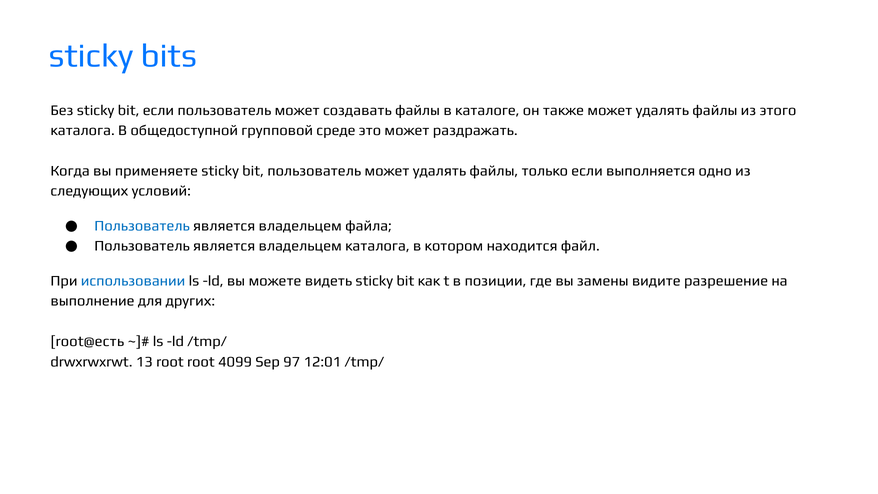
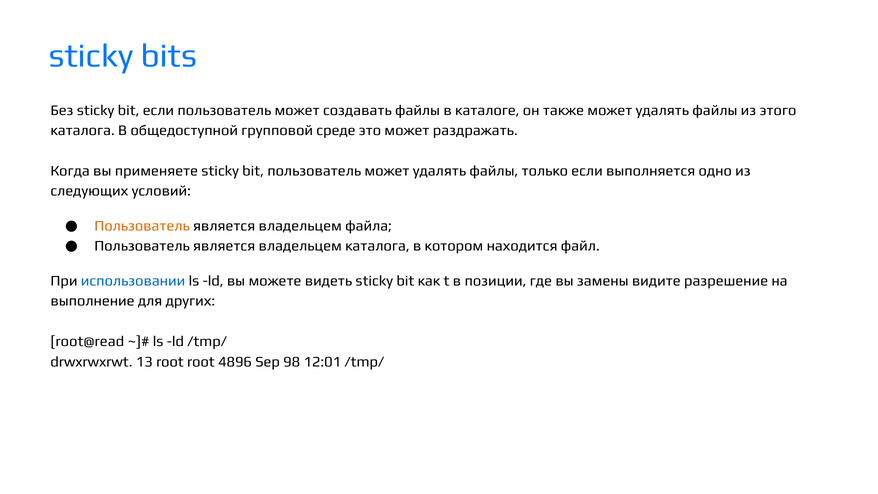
Пользователь at (142, 226) colour: blue -> orange
root@есть: root@есть -> root@read
4099: 4099 -> 4896
97: 97 -> 98
